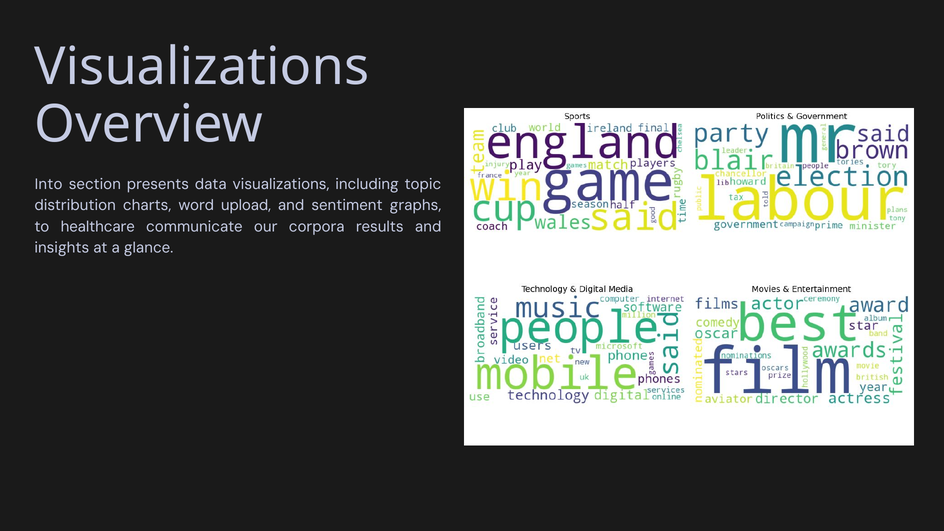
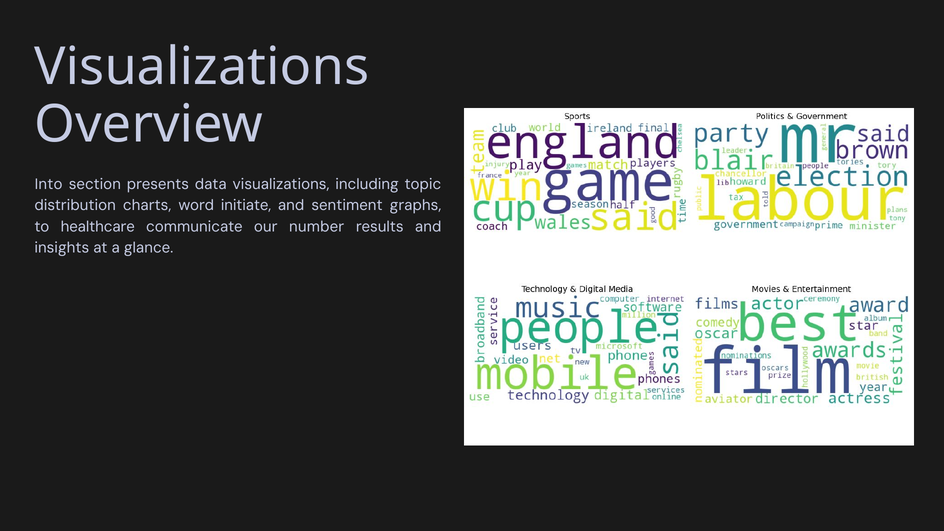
upload: upload -> initiate
corpora: corpora -> number
